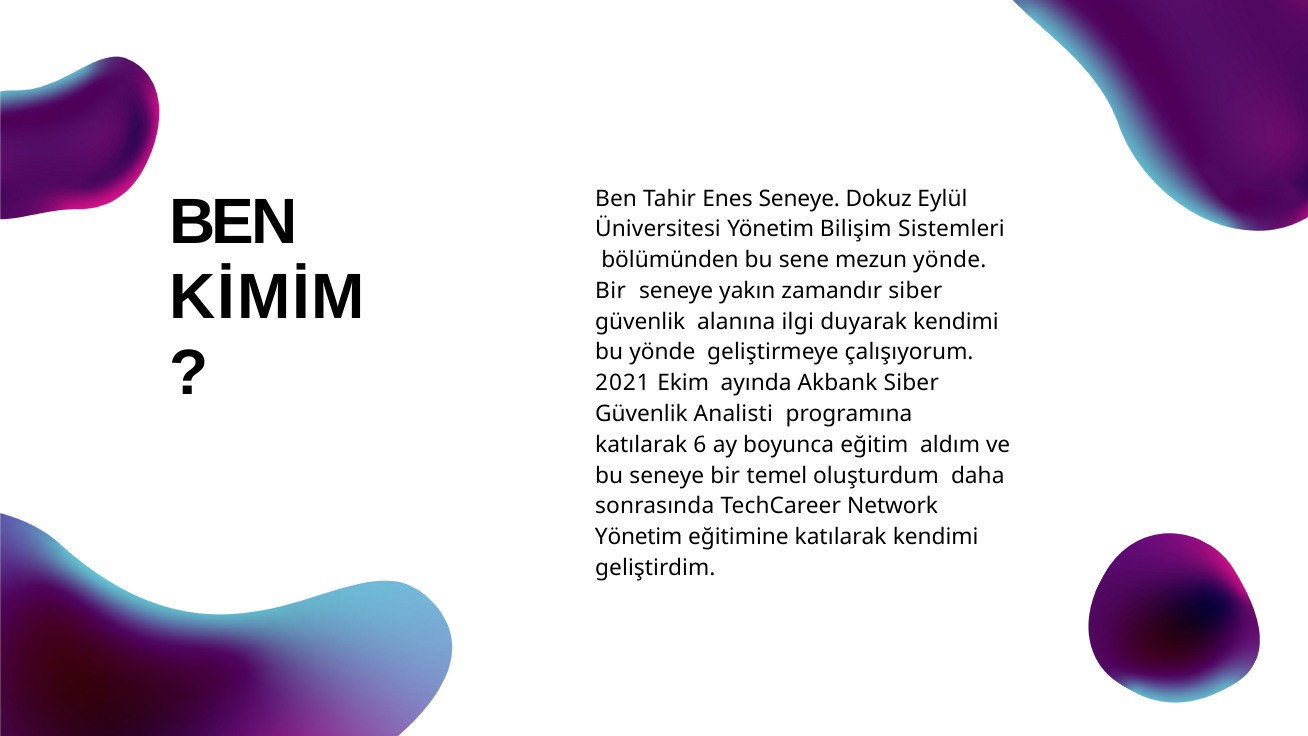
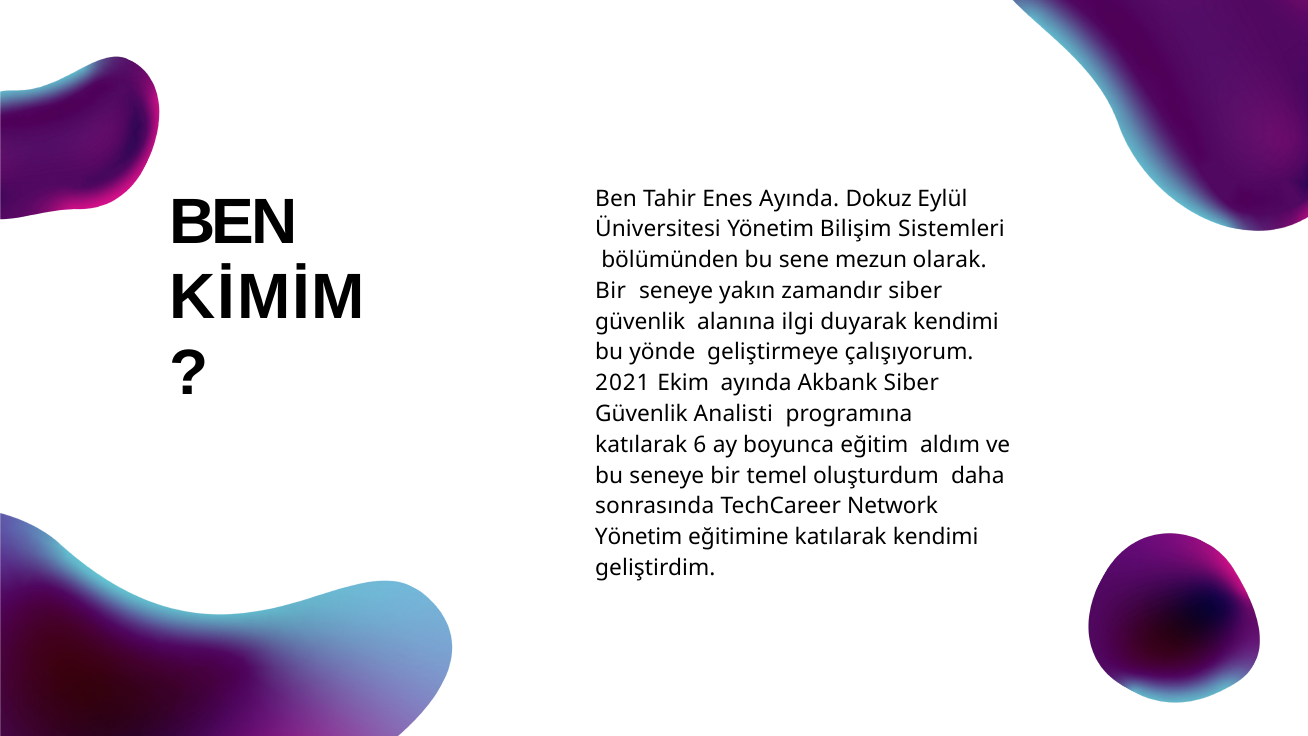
Enes Seneye: Seneye -> Ayında
mezun yönde: yönde -> olarak
